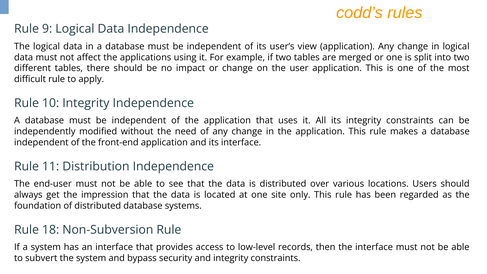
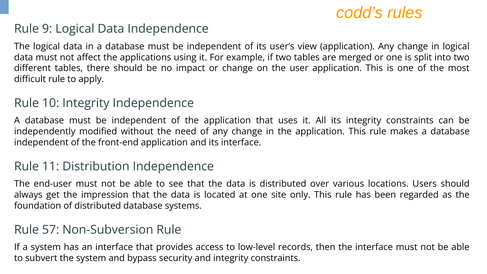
18: 18 -> 57
